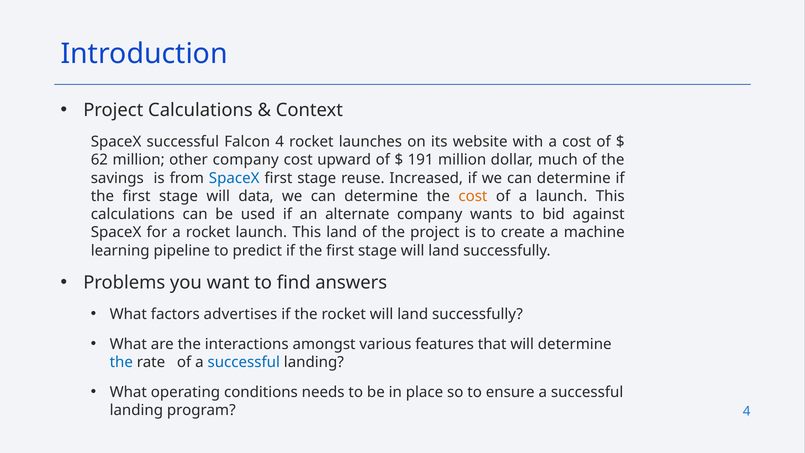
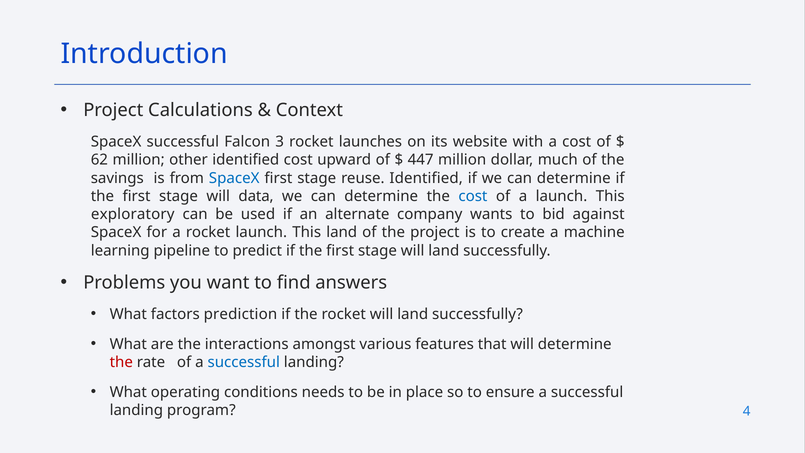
Falcon 4: 4 -> 3
other company: company -> identified
191: 191 -> 447
reuse Increased: Increased -> Identified
cost at (473, 196) colour: orange -> blue
calculations at (133, 214): calculations -> exploratory
advertises: advertises -> prediction
the at (121, 362) colour: blue -> red
